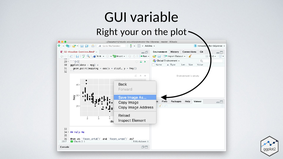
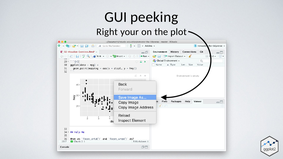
variable: variable -> peeking
